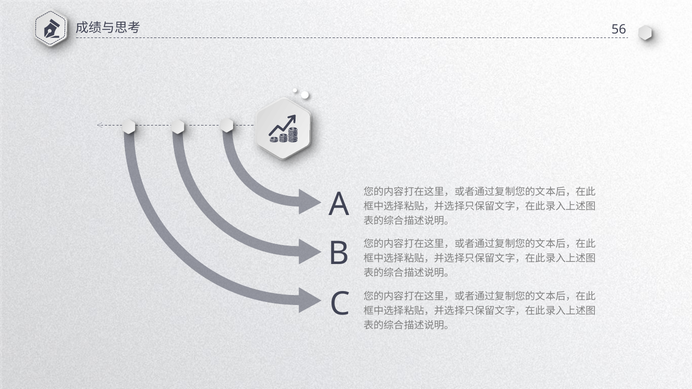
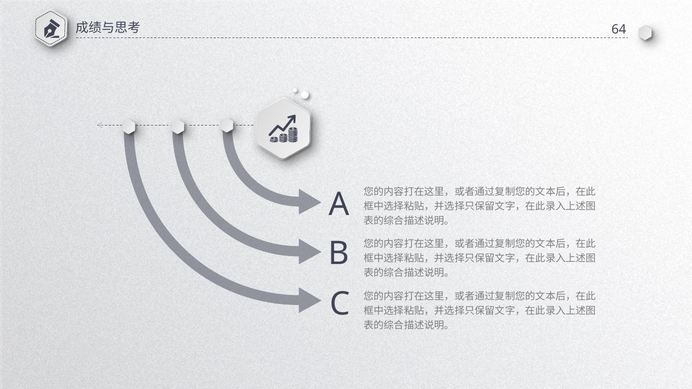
56: 56 -> 64
